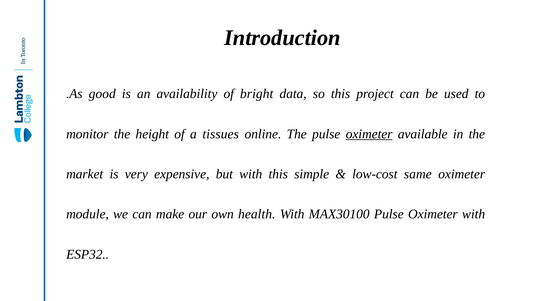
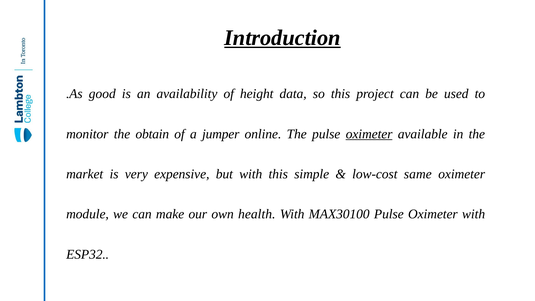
Introduction underline: none -> present
bright: bright -> height
height: height -> obtain
tissues: tissues -> jumper
